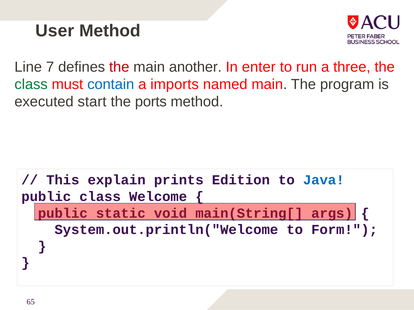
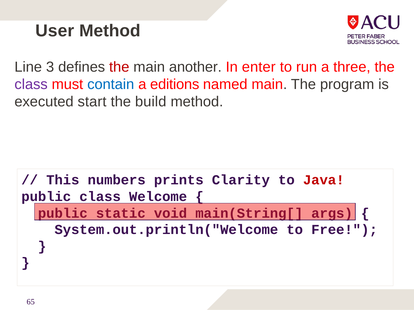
7: 7 -> 3
class at (31, 85) colour: green -> purple
imports: imports -> editions
ports: ports -> build
explain: explain -> numbers
Edition: Edition -> Clarity
Java colour: blue -> red
Form: Form -> Free
